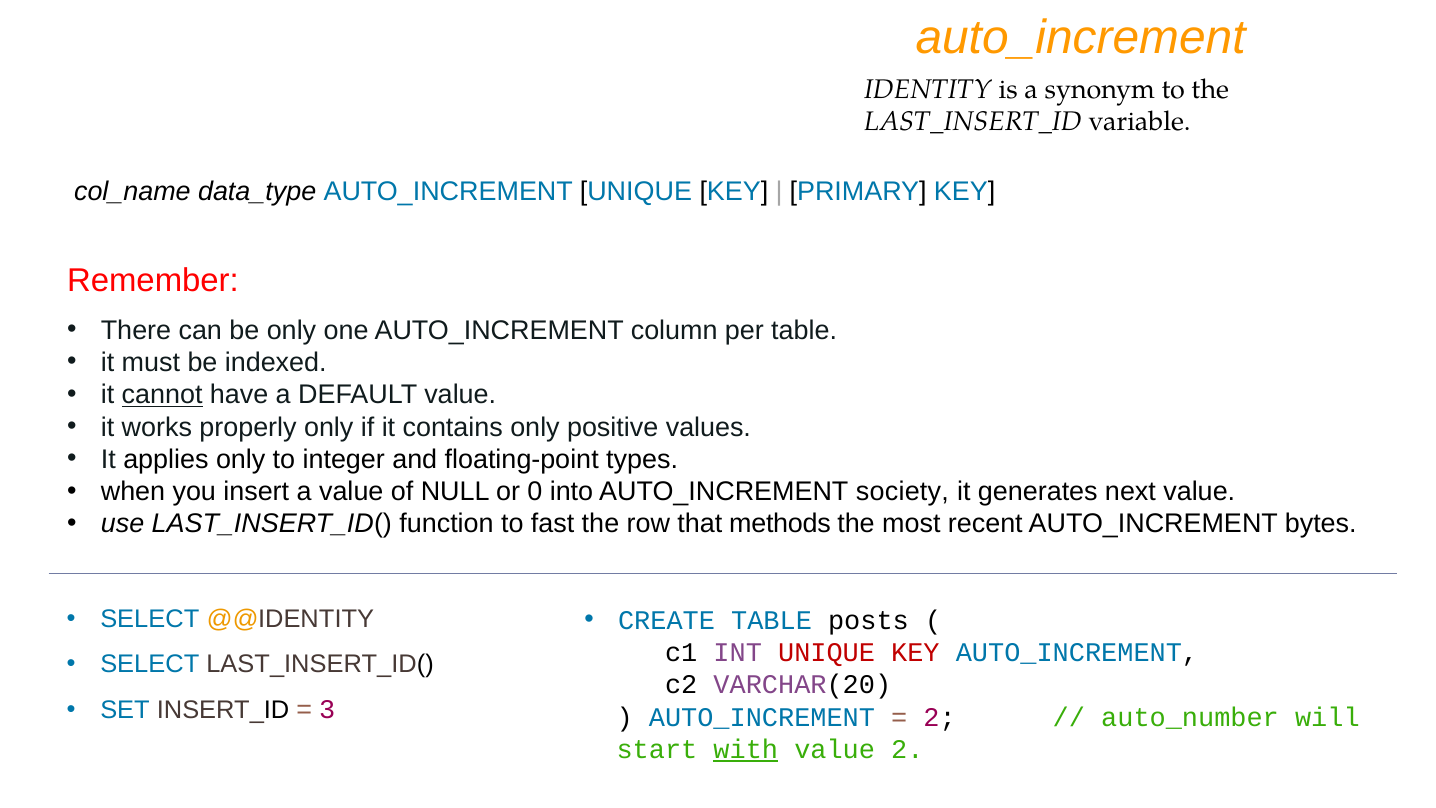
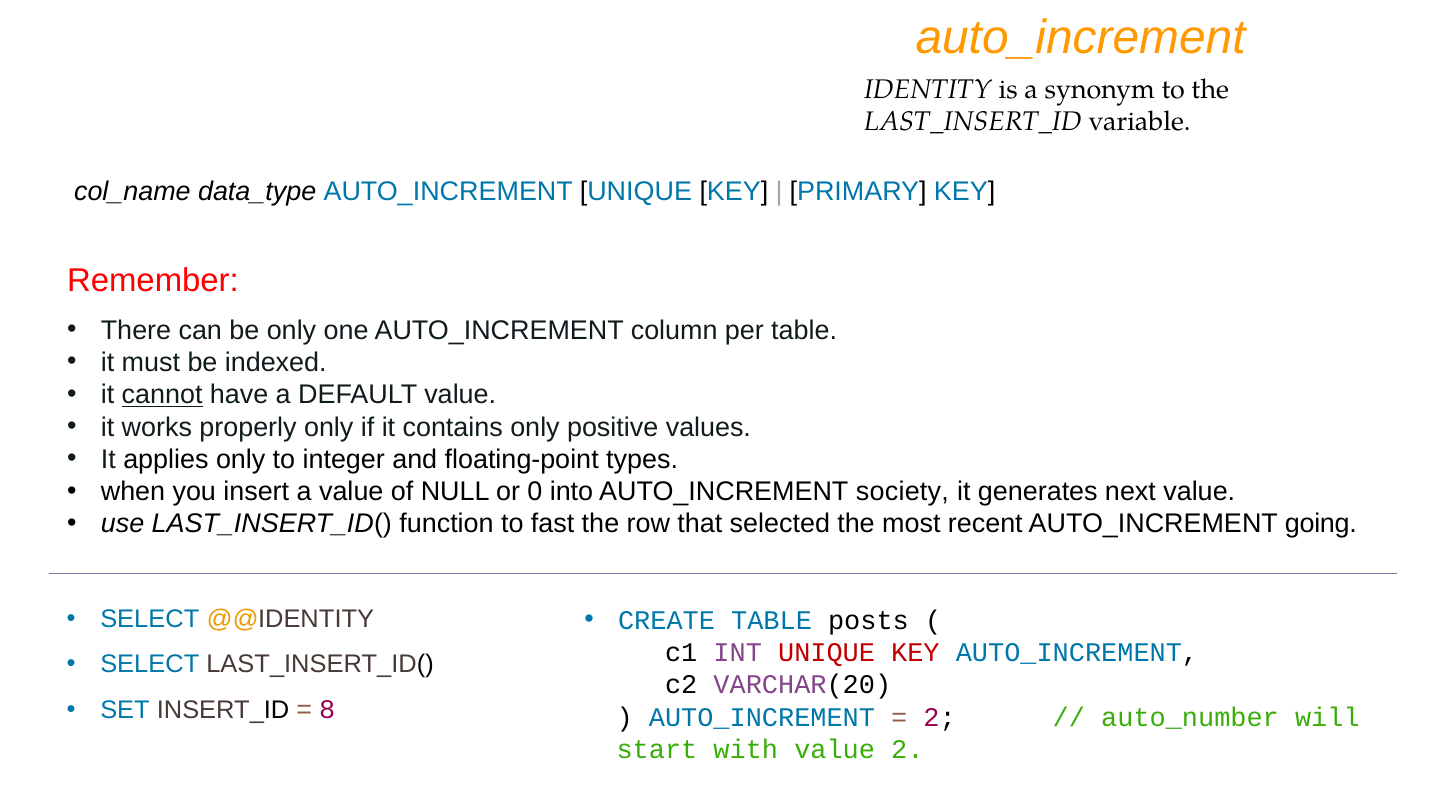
methods: methods -> selected
bytes: bytes -> going
3: 3 -> 8
with underline: present -> none
